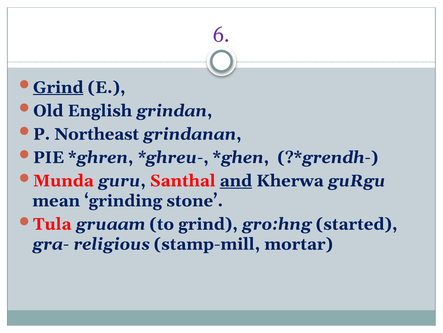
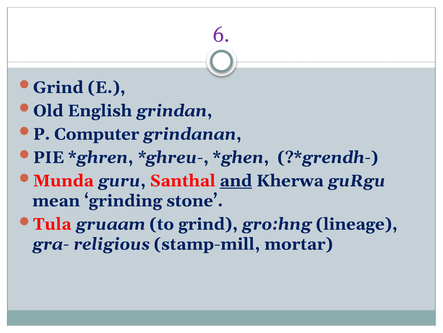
Grind at (58, 87) underline: present -> none
Northeast: Northeast -> Computer
started: started -> lineage
